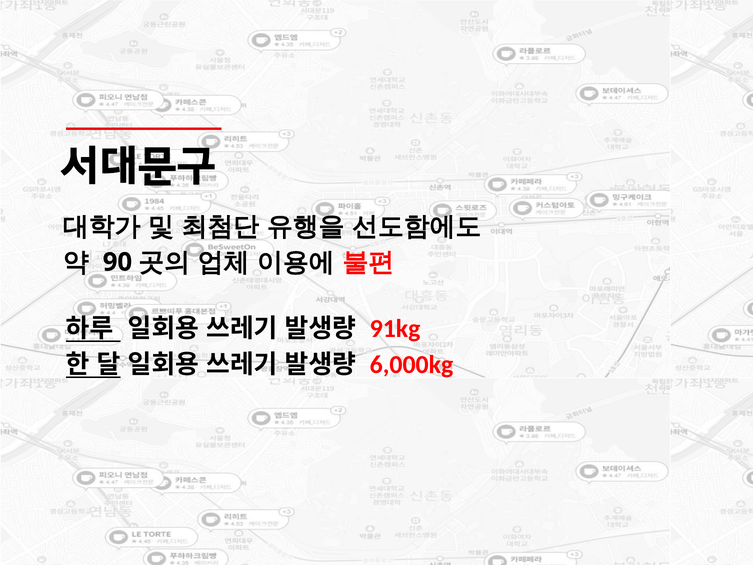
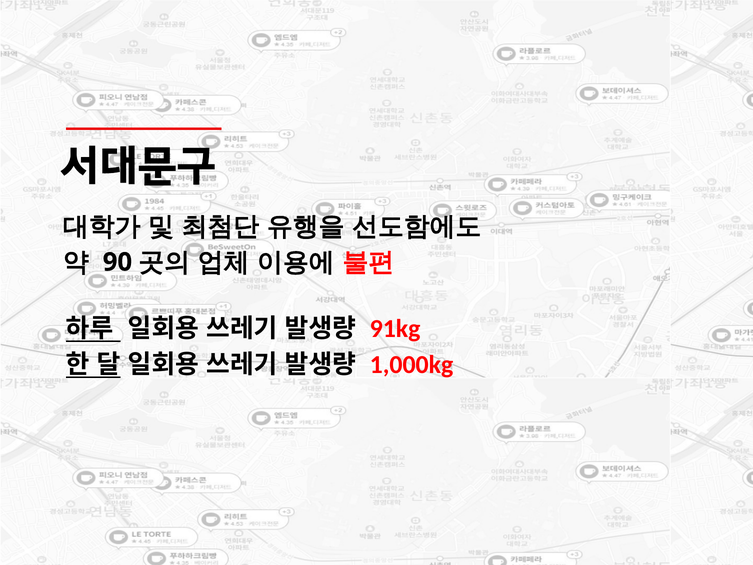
6,000kg: 6,000kg -> 1,000kg
